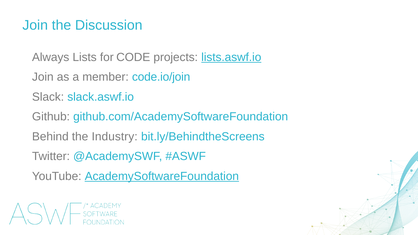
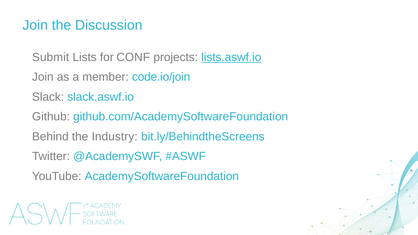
Always: Always -> Submit
CODE: CODE -> CONF
AcademySoftwareFoundation underline: present -> none
